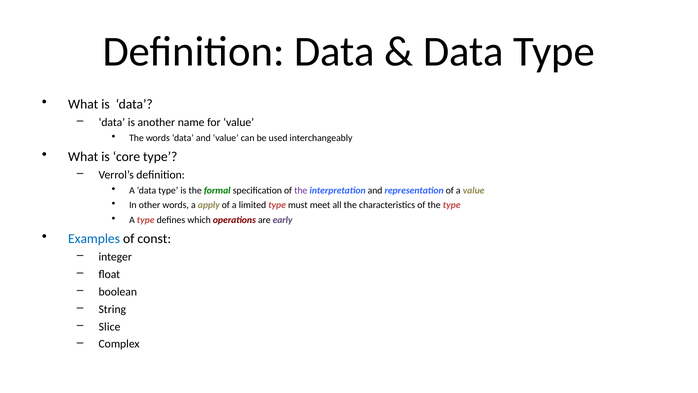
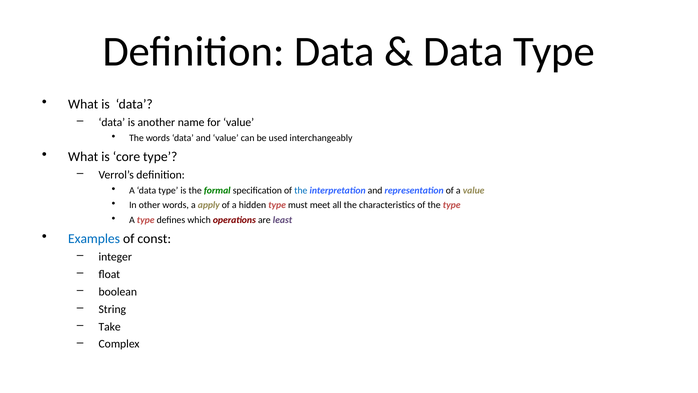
the at (301, 190) colour: purple -> blue
limited: limited -> hidden
early: early -> least
Slice: Slice -> Take
